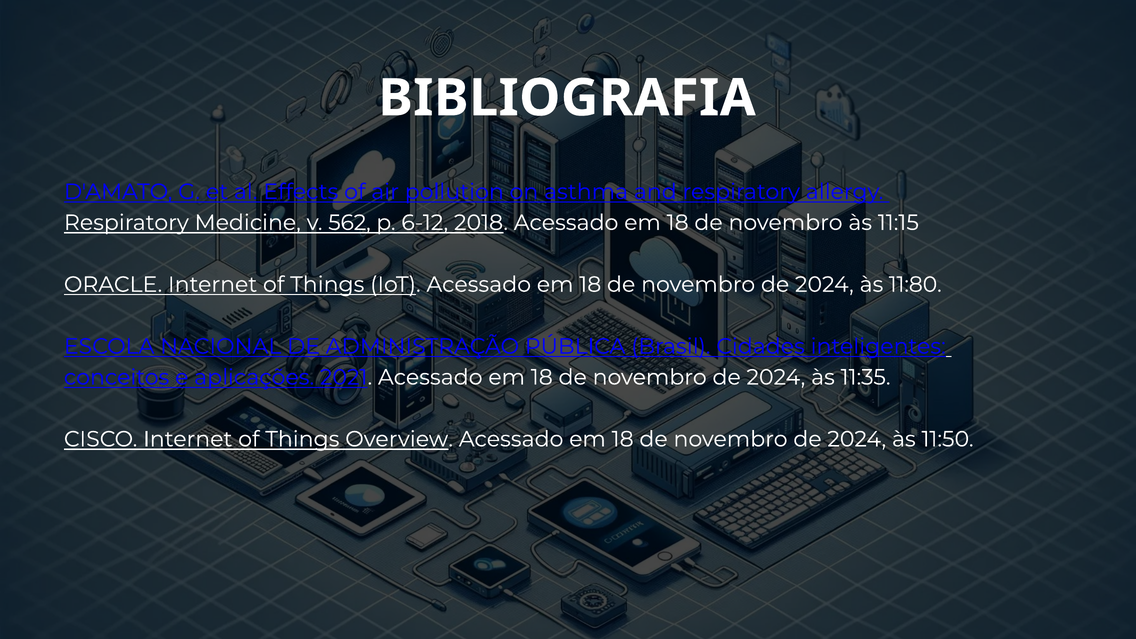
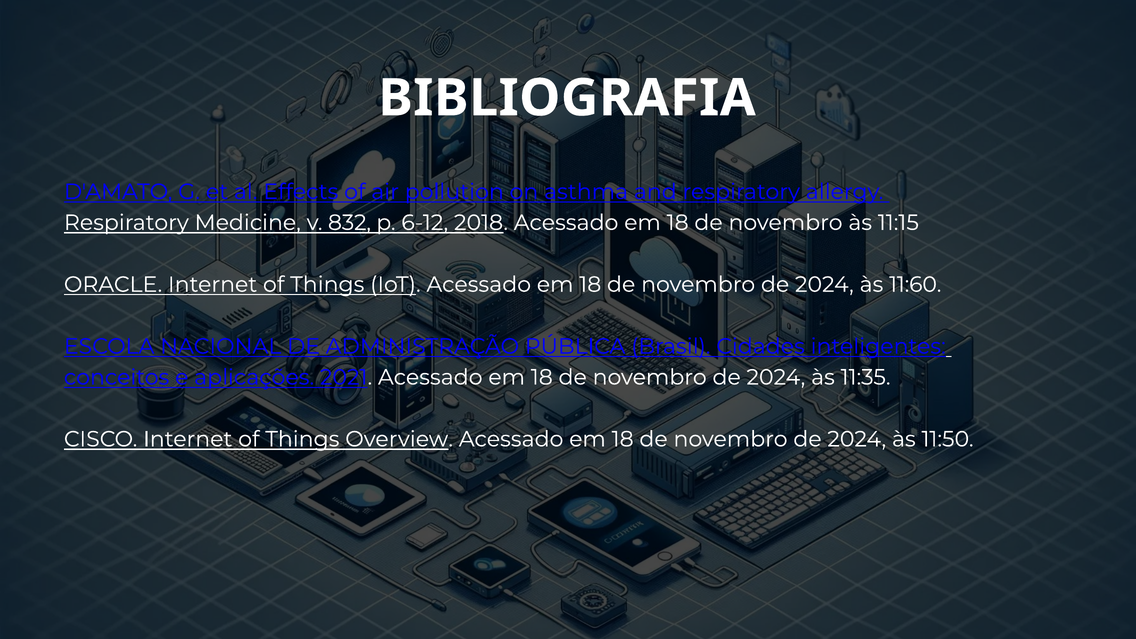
562: 562 -> 832
11:80: 11:80 -> 11:60
